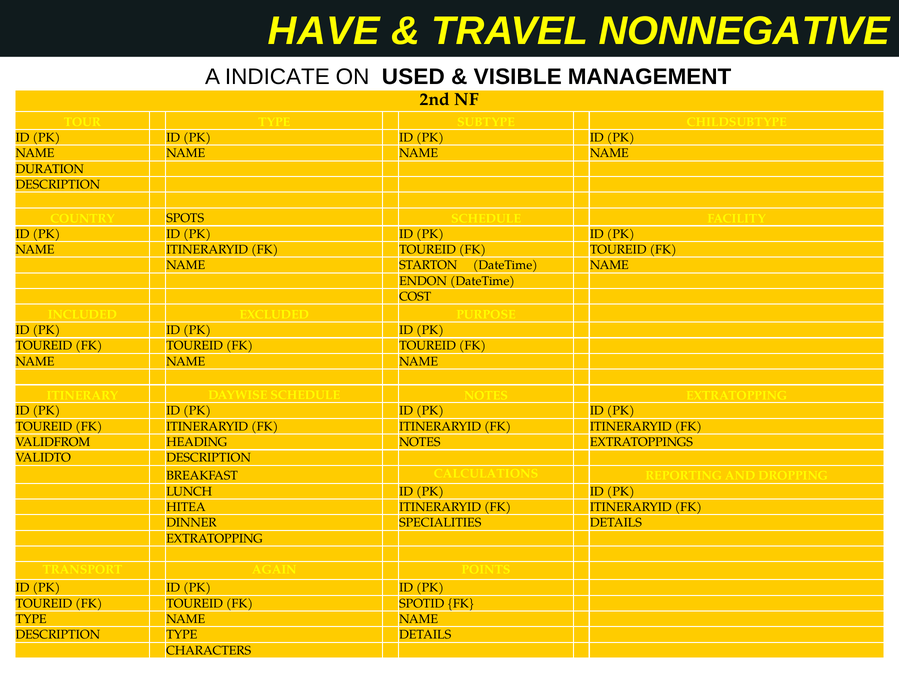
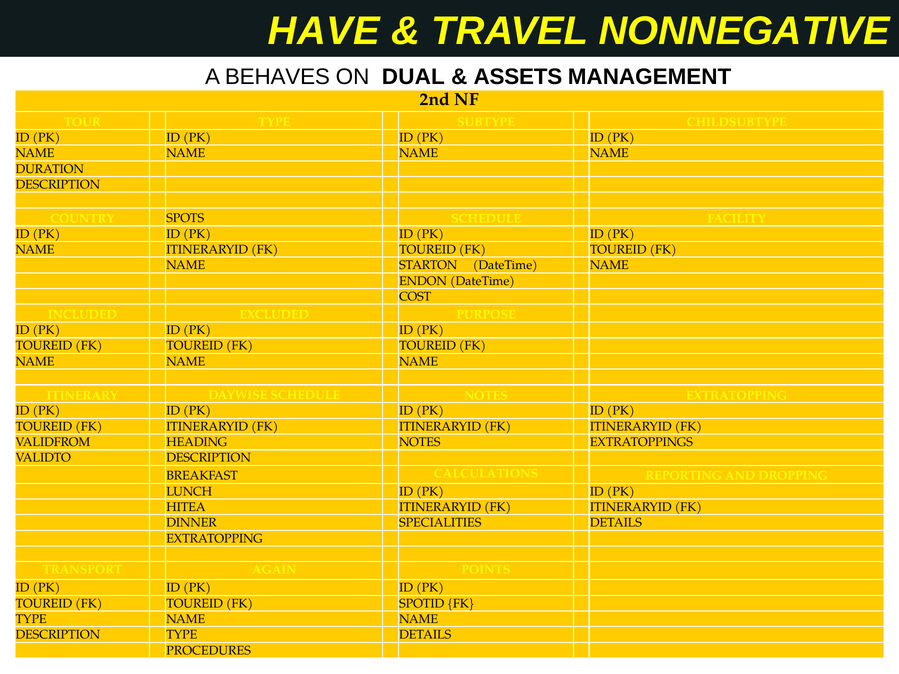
INDICATE: INDICATE -> BEHAVES
USED: USED -> DUAL
VISIBLE: VISIBLE -> ASSETS
CHARACTERS: CHARACTERS -> PROCEDURES
